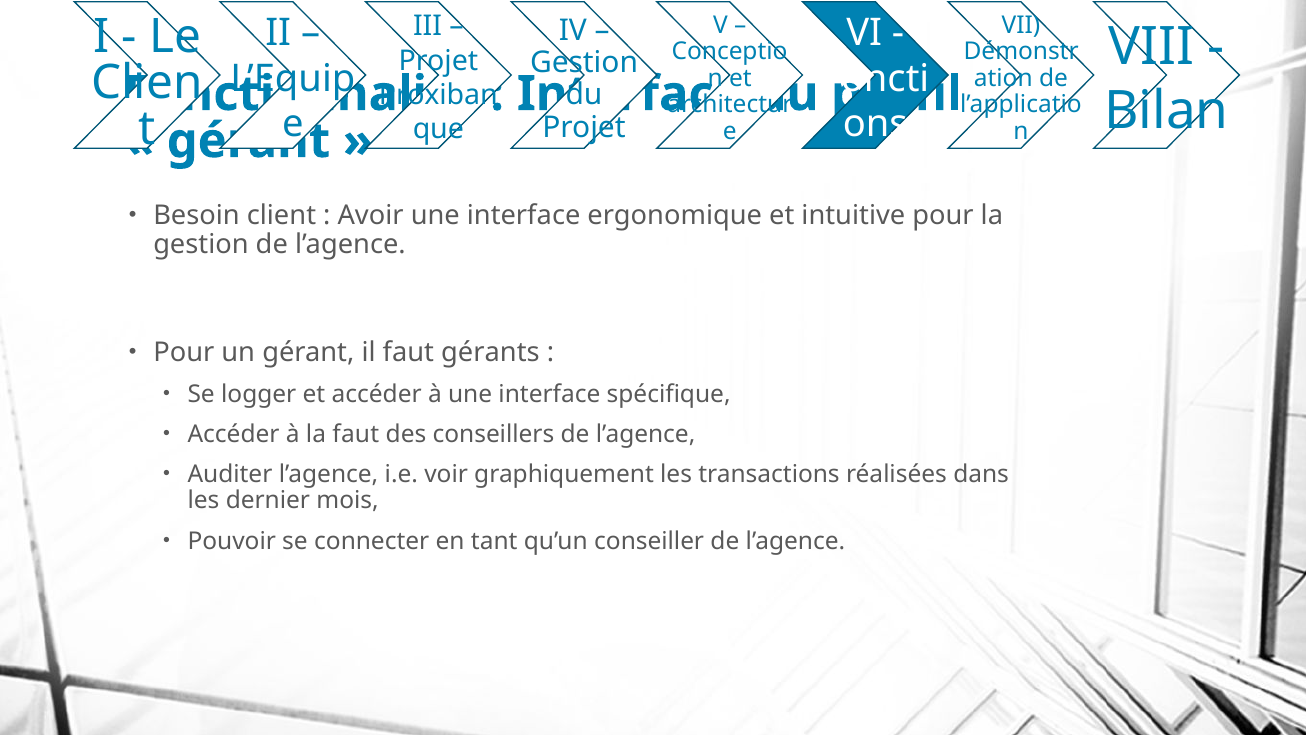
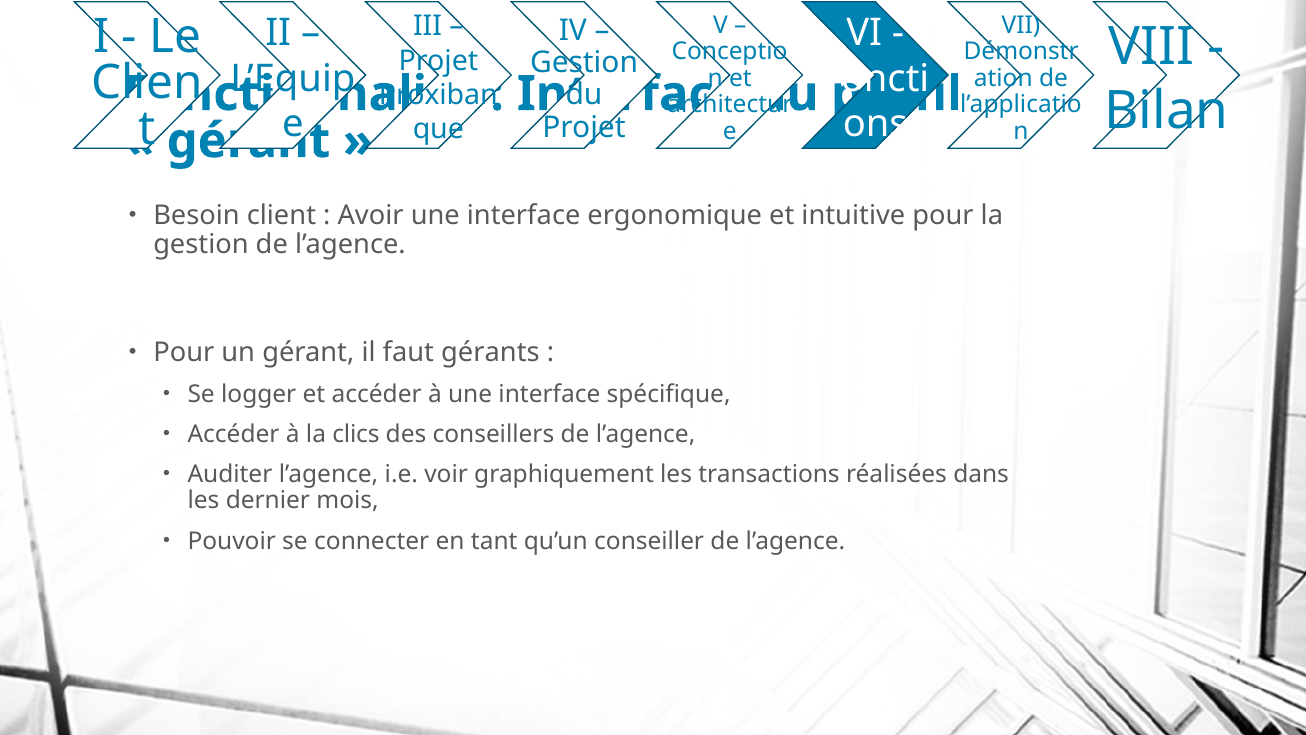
la faut: faut -> clics
